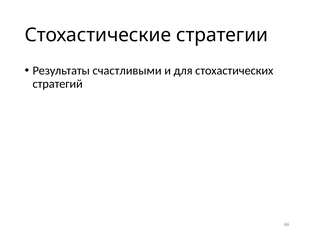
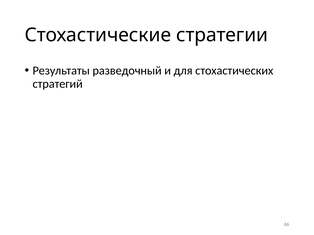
счастливыми: счастливыми -> разведочный
